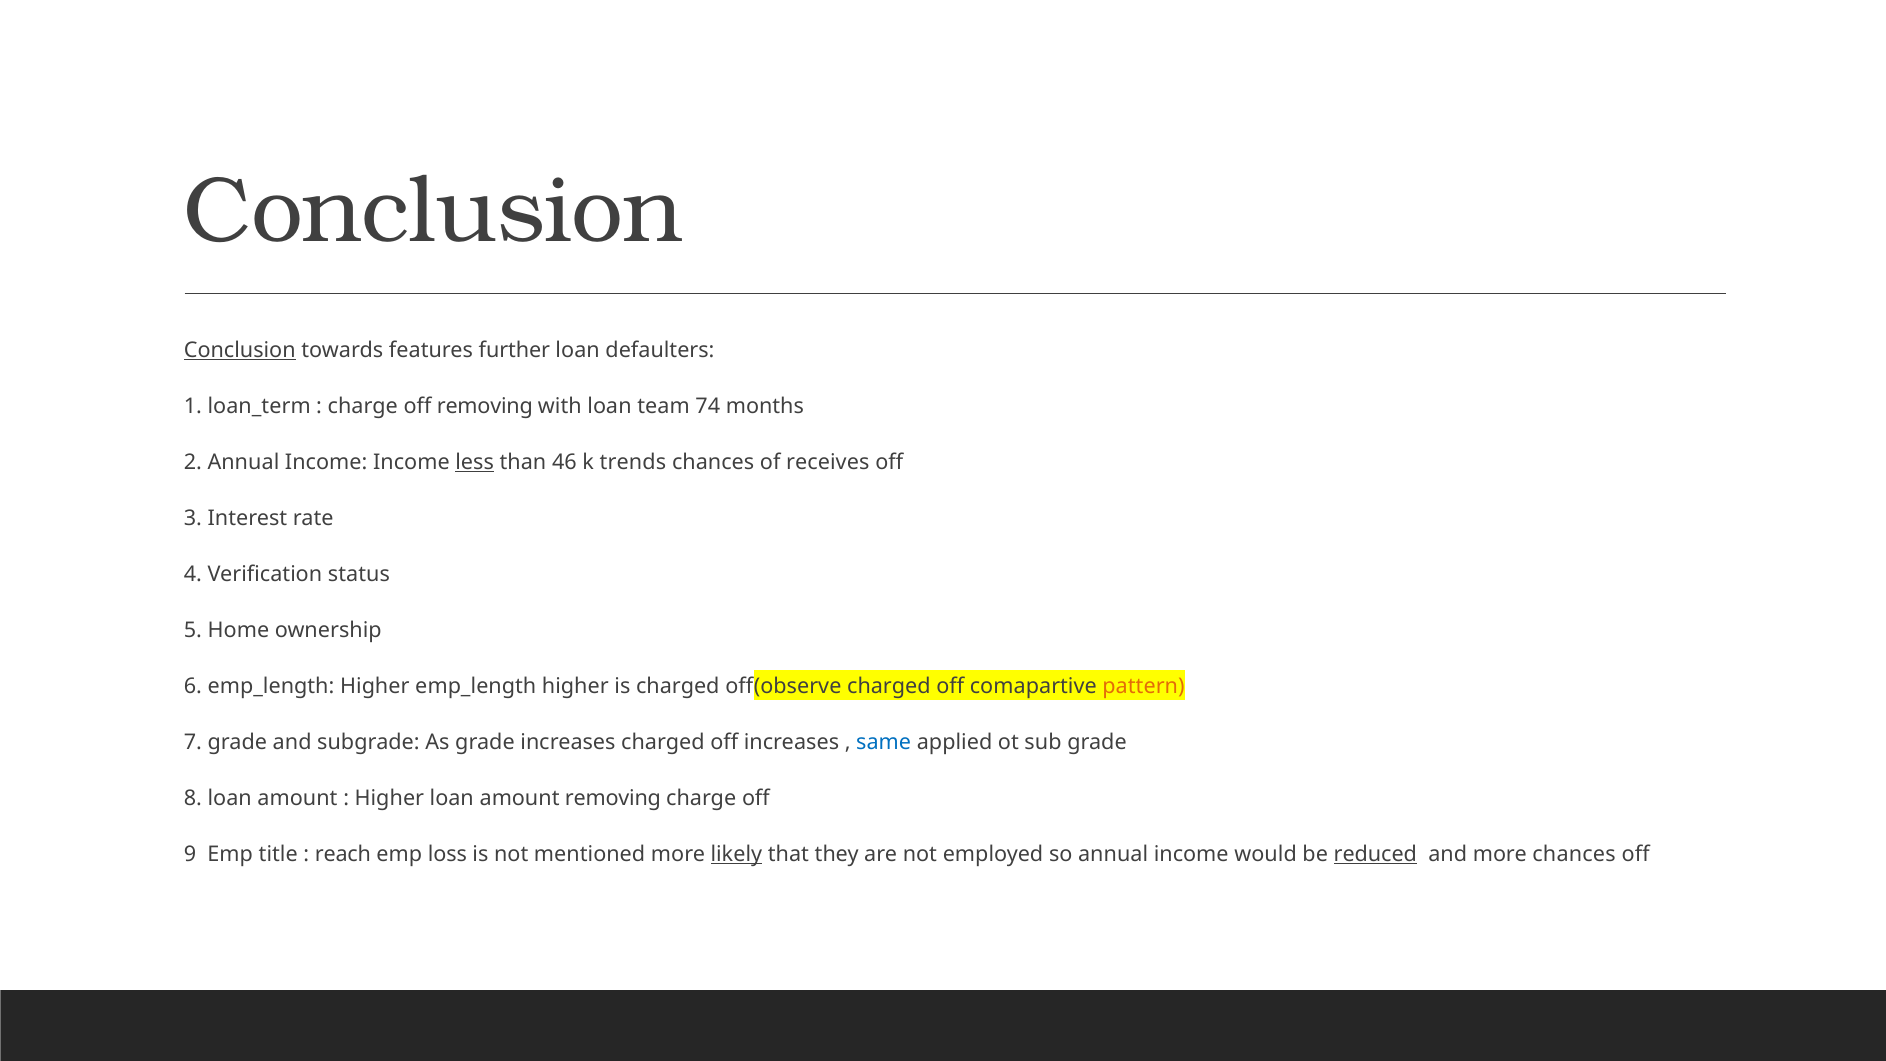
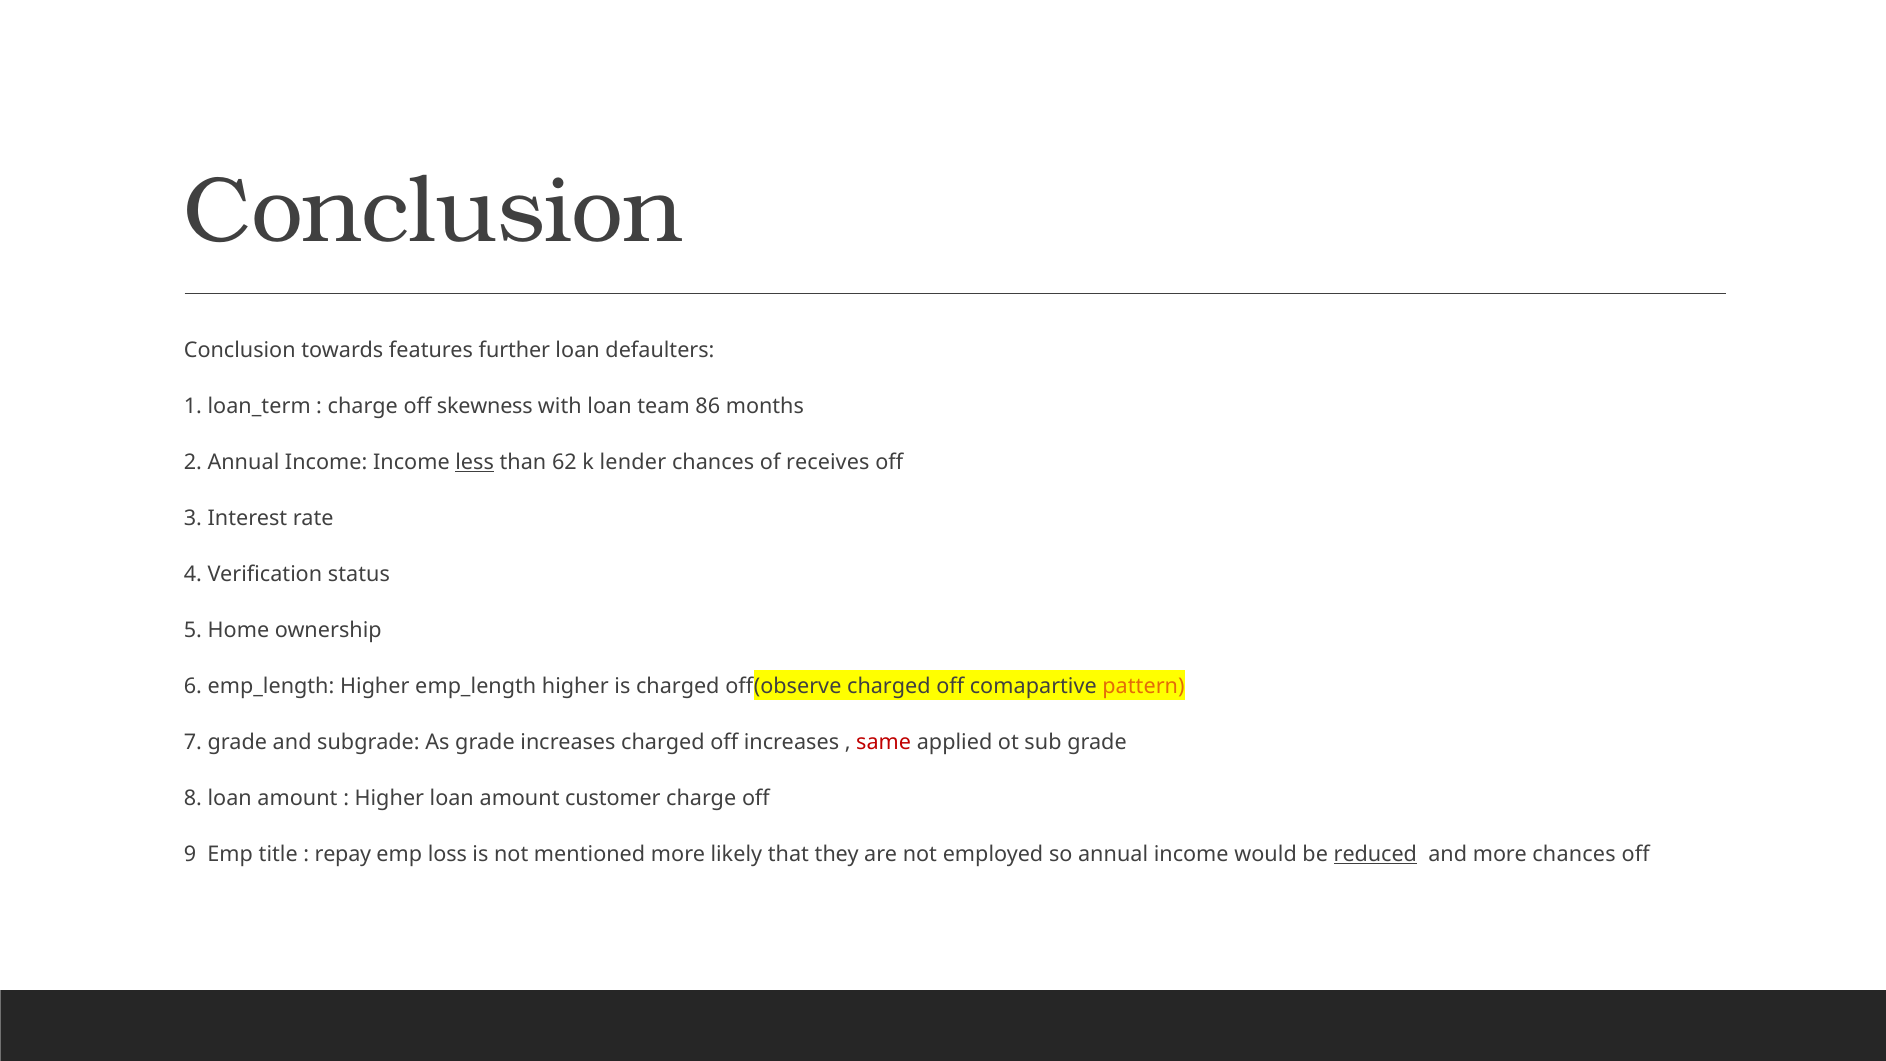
Conclusion at (240, 350) underline: present -> none
off removing: removing -> skewness
74: 74 -> 86
46: 46 -> 62
trends: trends -> lender
same colour: blue -> red
amount removing: removing -> customer
reach: reach -> repay
likely underline: present -> none
